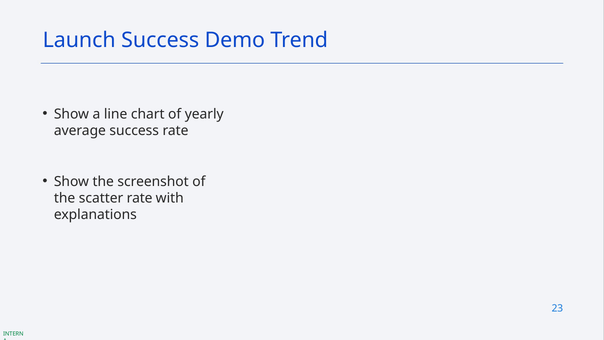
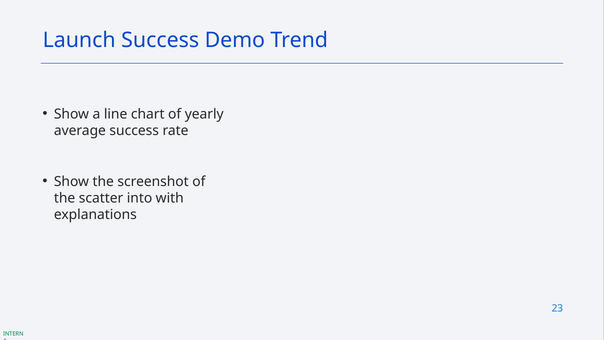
scatter rate: rate -> into
